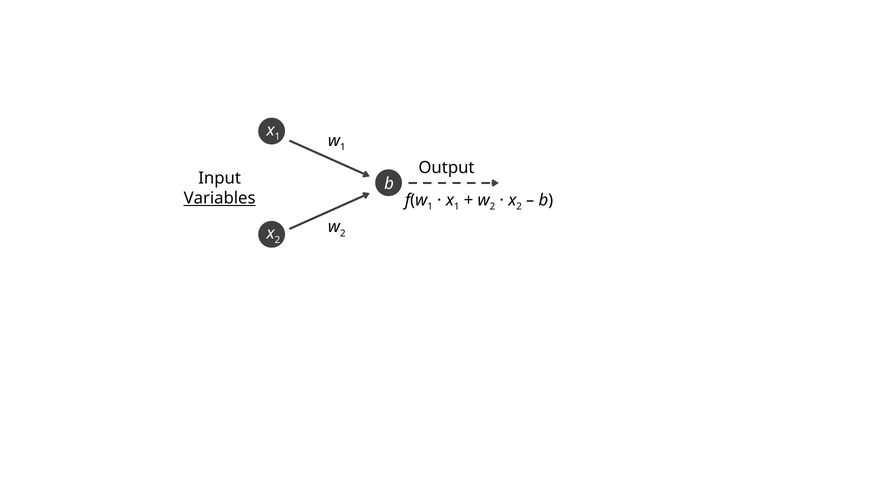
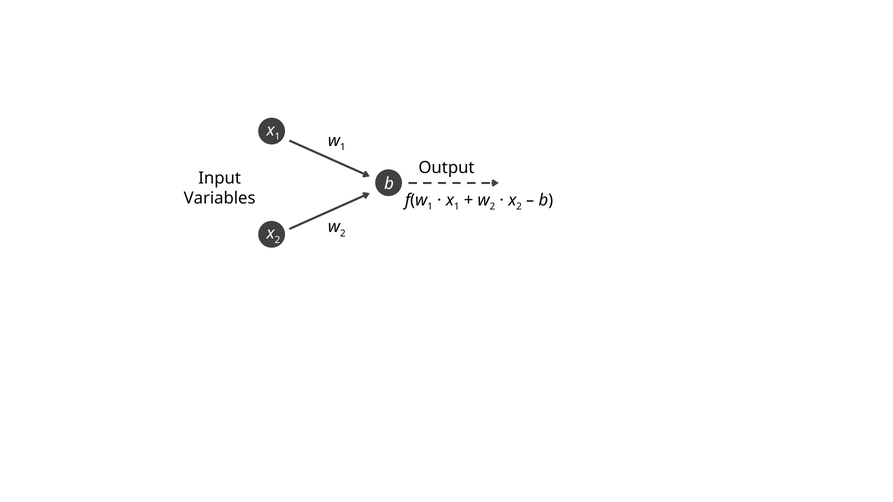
Variables underline: present -> none
